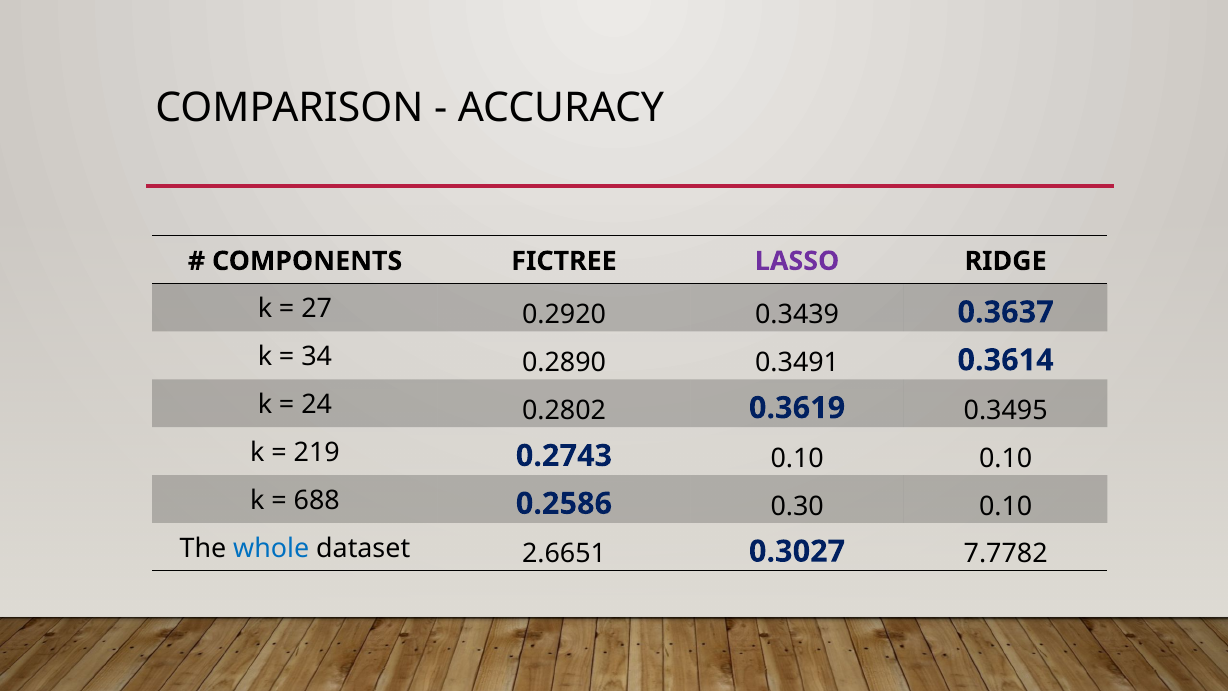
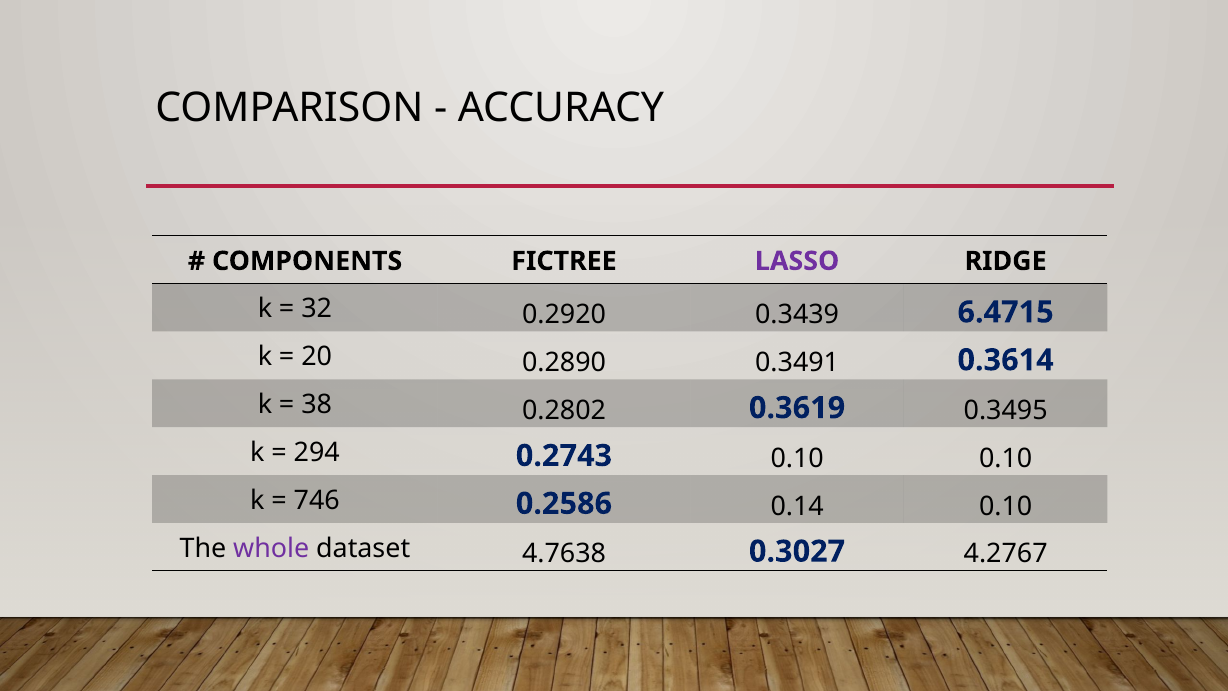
27: 27 -> 32
0.3637: 0.3637 -> 6.4715
34: 34 -> 20
24: 24 -> 38
219: 219 -> 294
688: 688 -> 746
0.30: 0.30 -> 0.14
whole colour: blue -> purple
2.6651: 2.6651 -> 4.7638
7.7782: 7.7782 -> 4.2767
